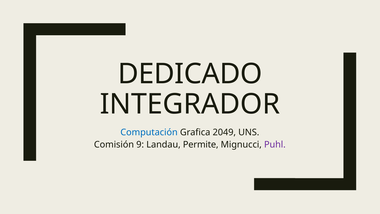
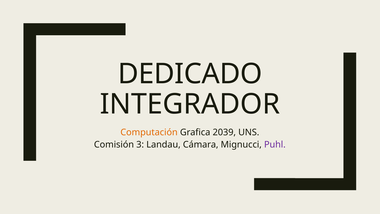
Computación colour: blue -> orange
2049: 2049 -> 2039
9: 9 -> 3
Permite: Permite -> Cámara
